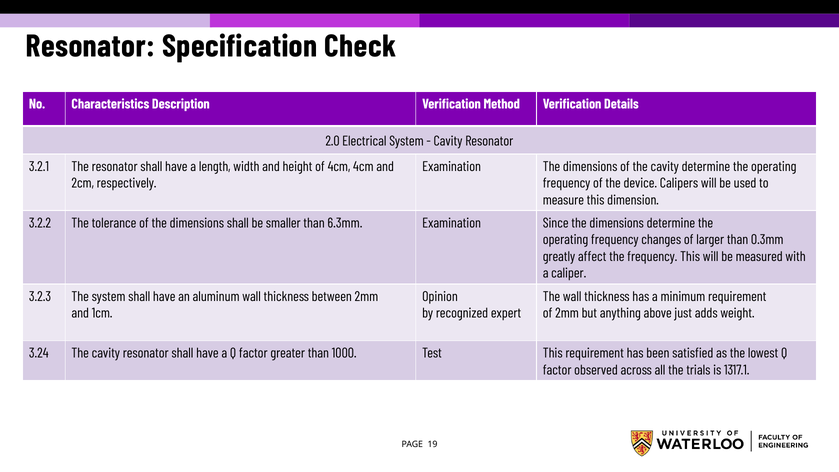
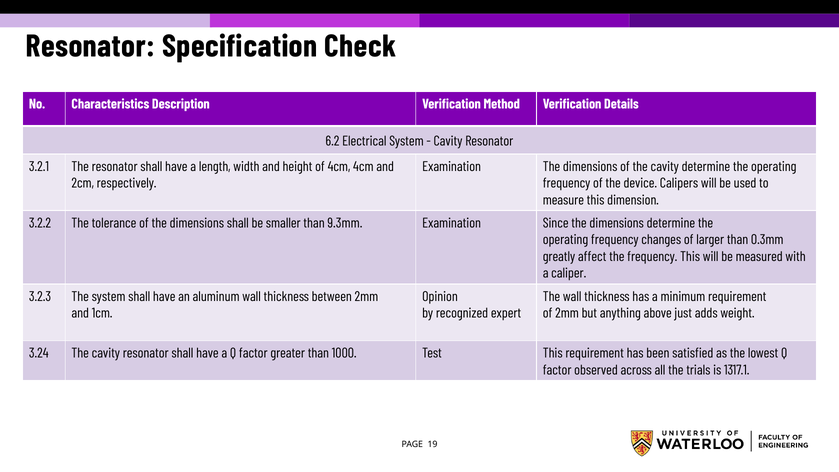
2.0: 2.0 -> 6.2
6.3mm: 6.3mm -> 9.3mm
